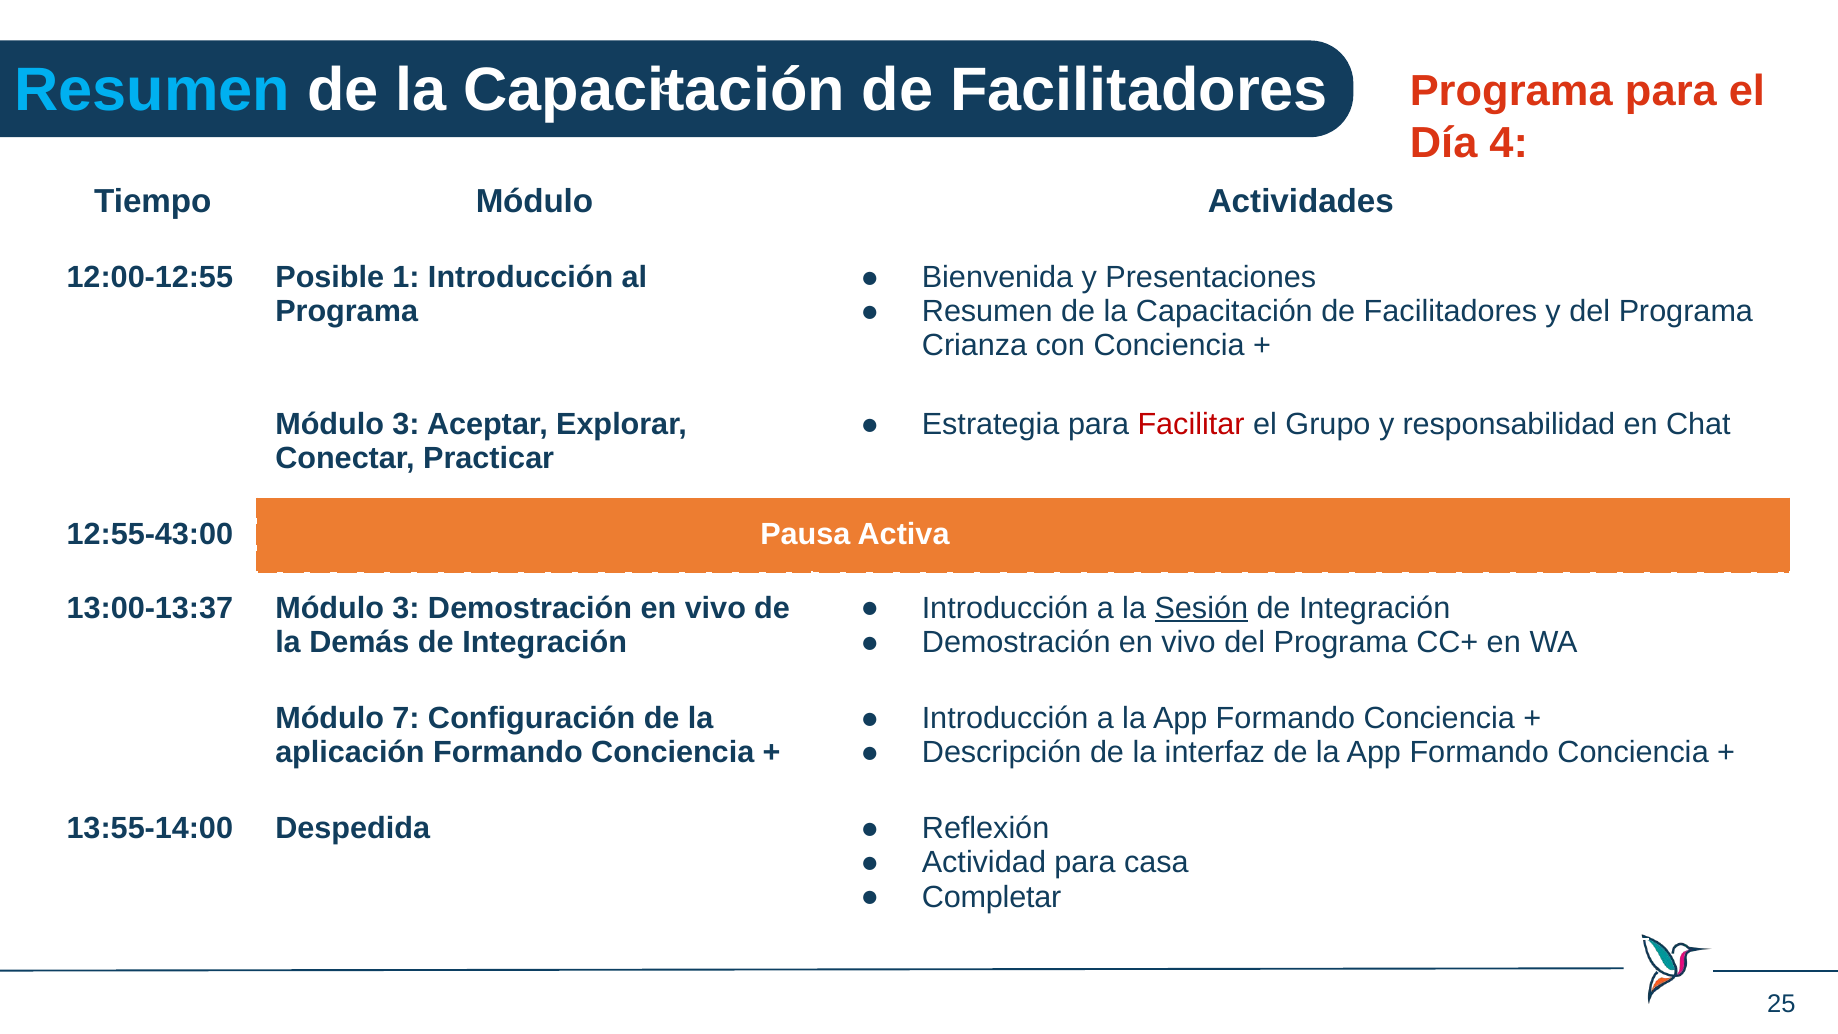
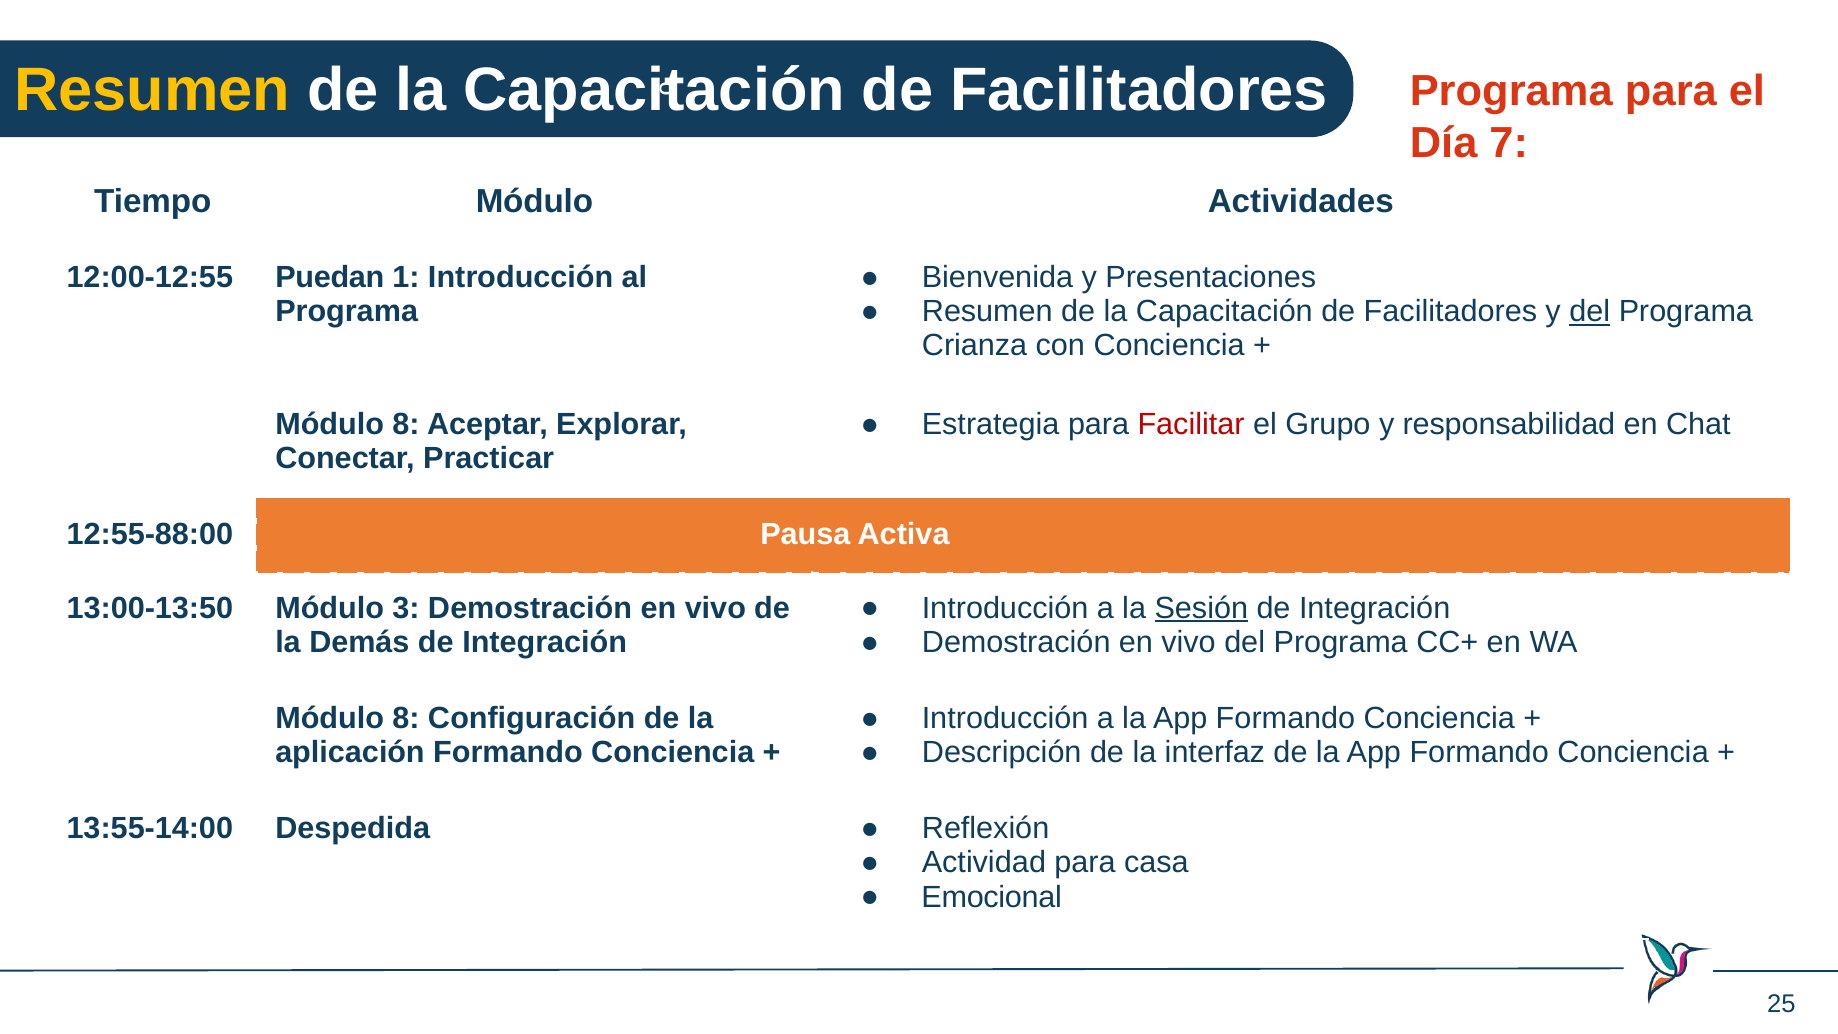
Resumen at (152, 90) colour: light blue -> yellow
4: 4 -> 7
Posible: Posible -> Puedan
del at (1590, 312) underline: none -> present
3 at (406, 424): 3 -> 8
12:55-43:00: 12:55-43:00 -> 12:55-88:00
13:00-13:37: 13:00-13:37 -> 13:00-13:50
7 at (406, 718): 7 -> 8
Completar: Completar -> Emocional
